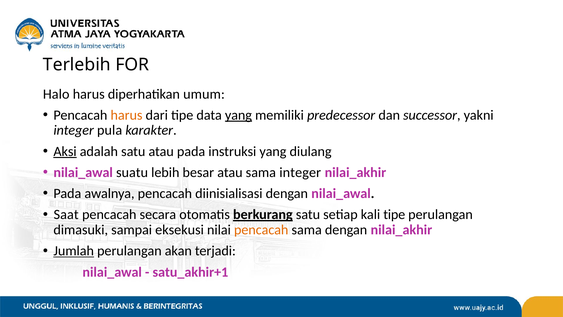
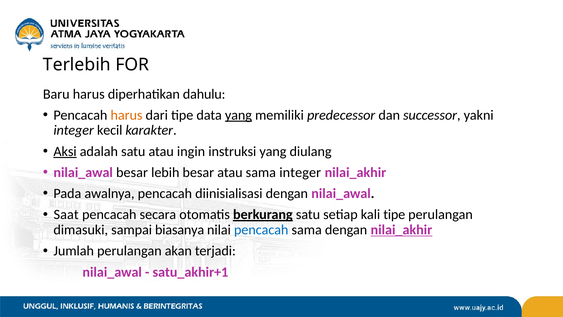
Halo: Halo -> Baru
umum: umum -> dahulu
pula: pula -> kecil
atau pada: pada -> ingin
nilai_awal suatu: suatu -> besar
eksekusi: eksekusi -> biasanya
pencacah at (261, 230) colour: orange -> blue
nilai_akhir at (401, 230) underline: none -> present
Jumlah underline: present -> none
